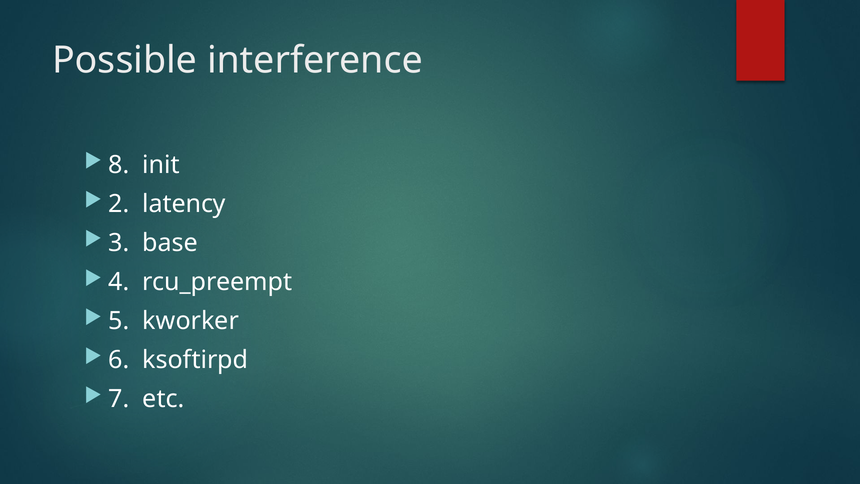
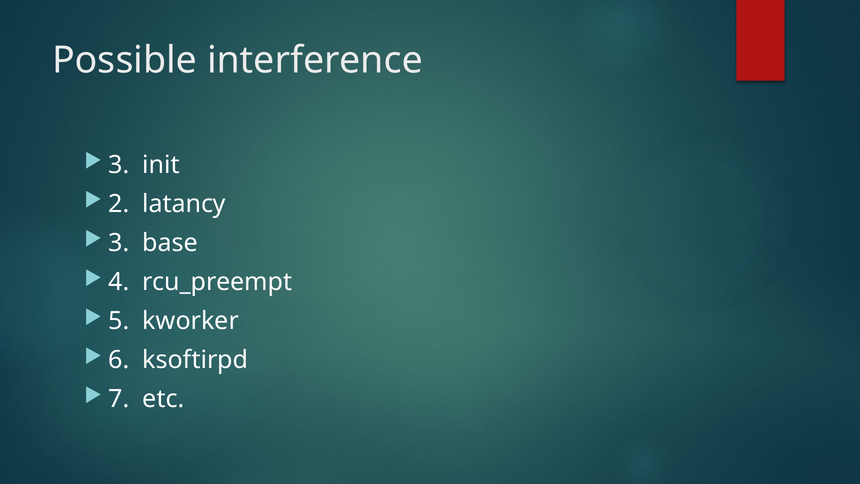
8 at (119, 165): 8 -> 3
latency: latency -> latancy
